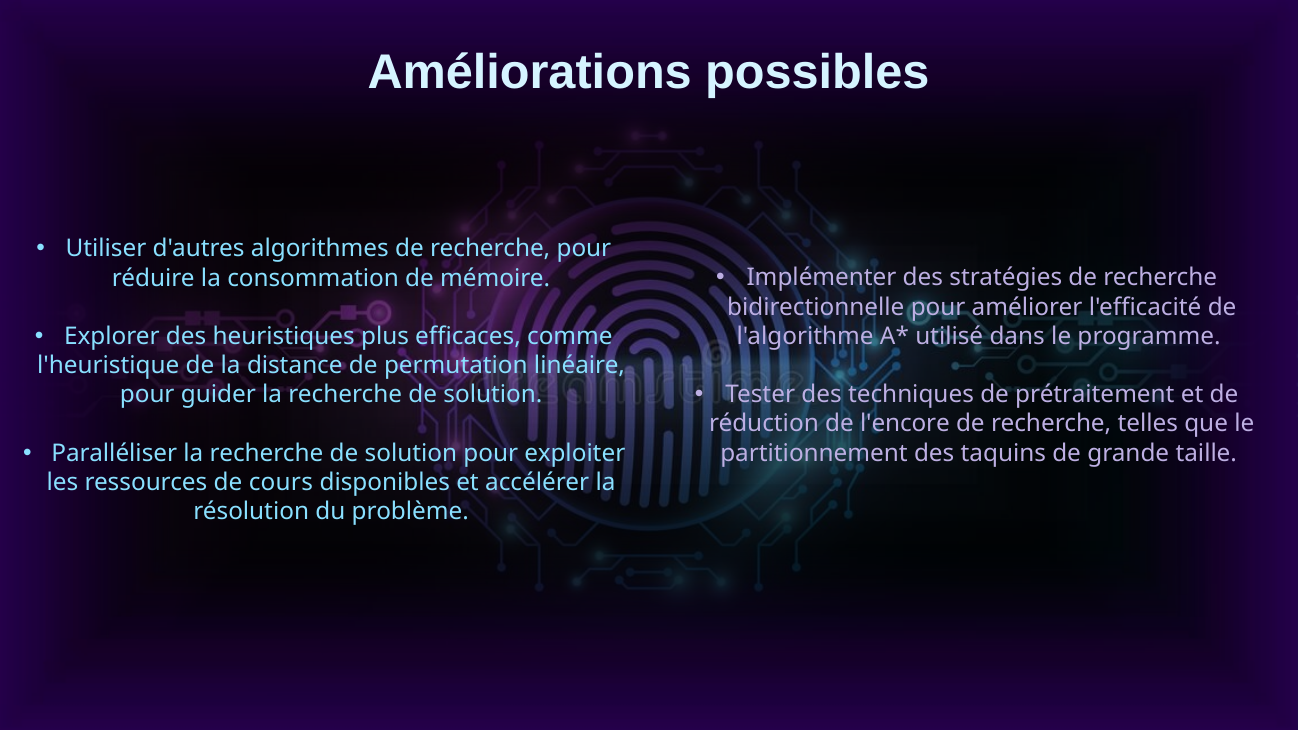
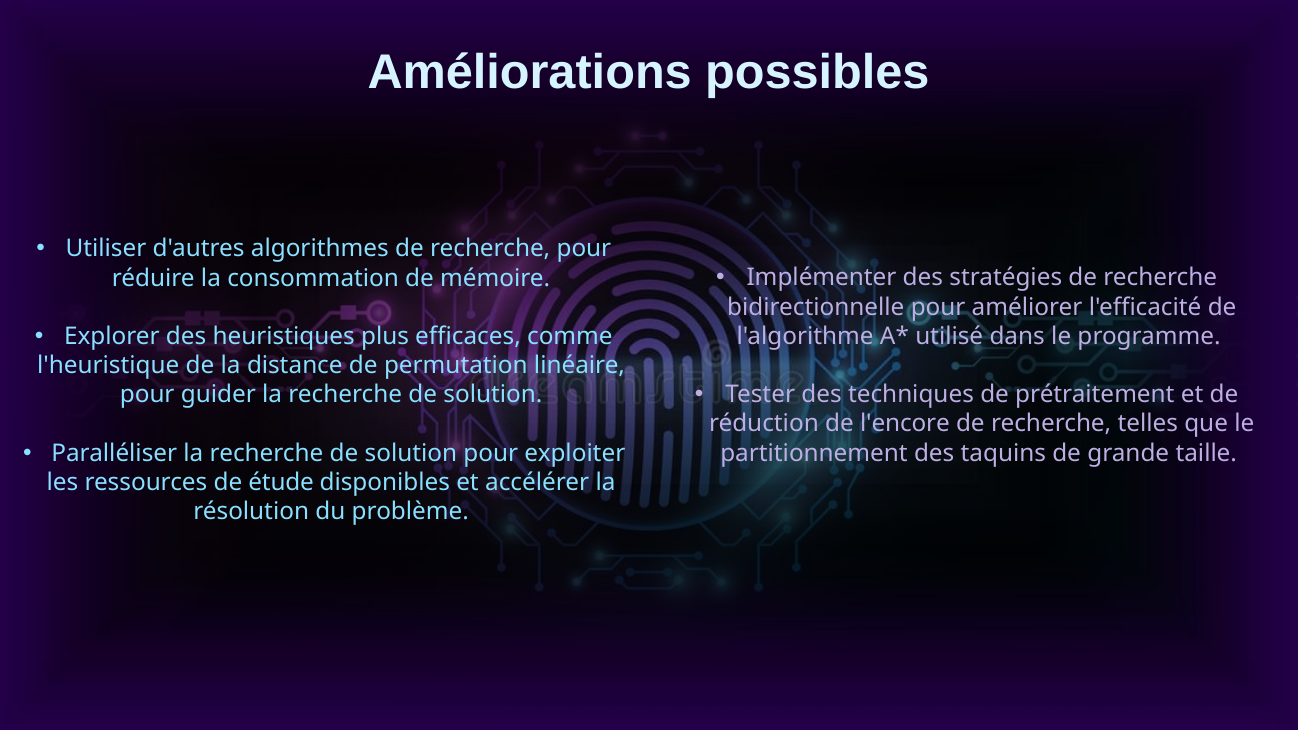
cours: cours -> étude
